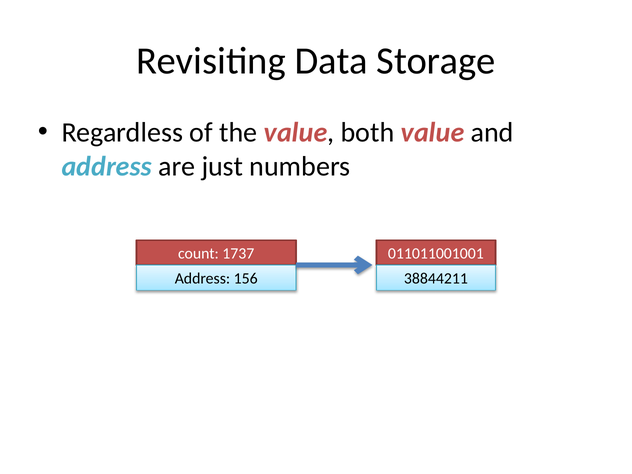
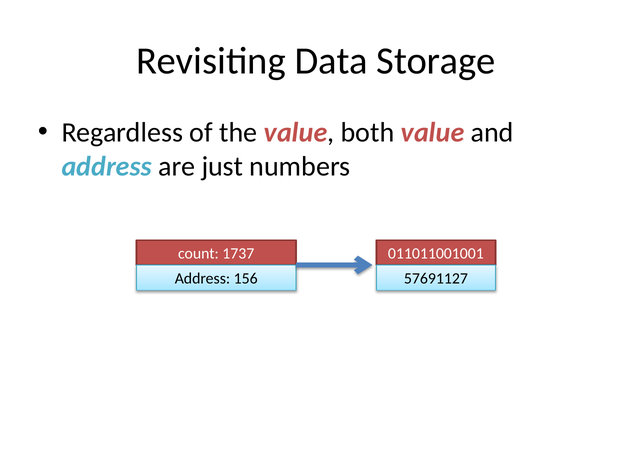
38844211: 38844211 -> 57691127
